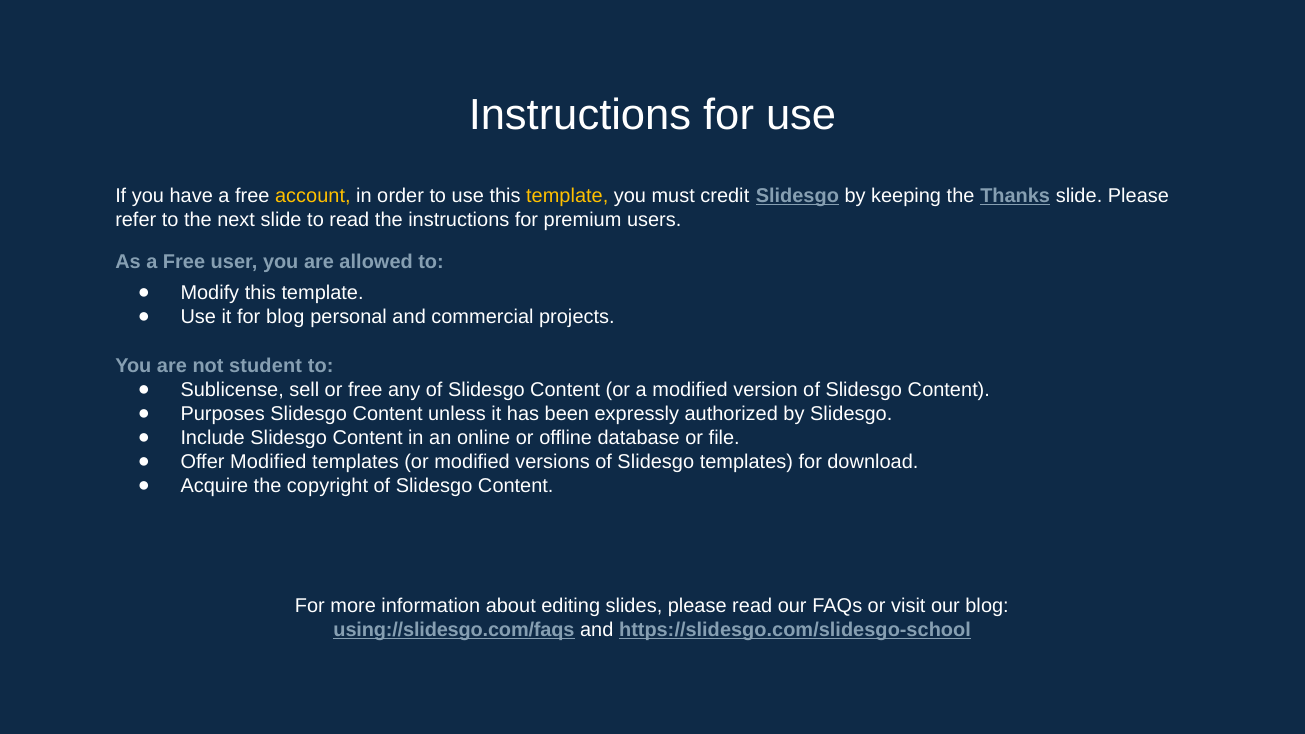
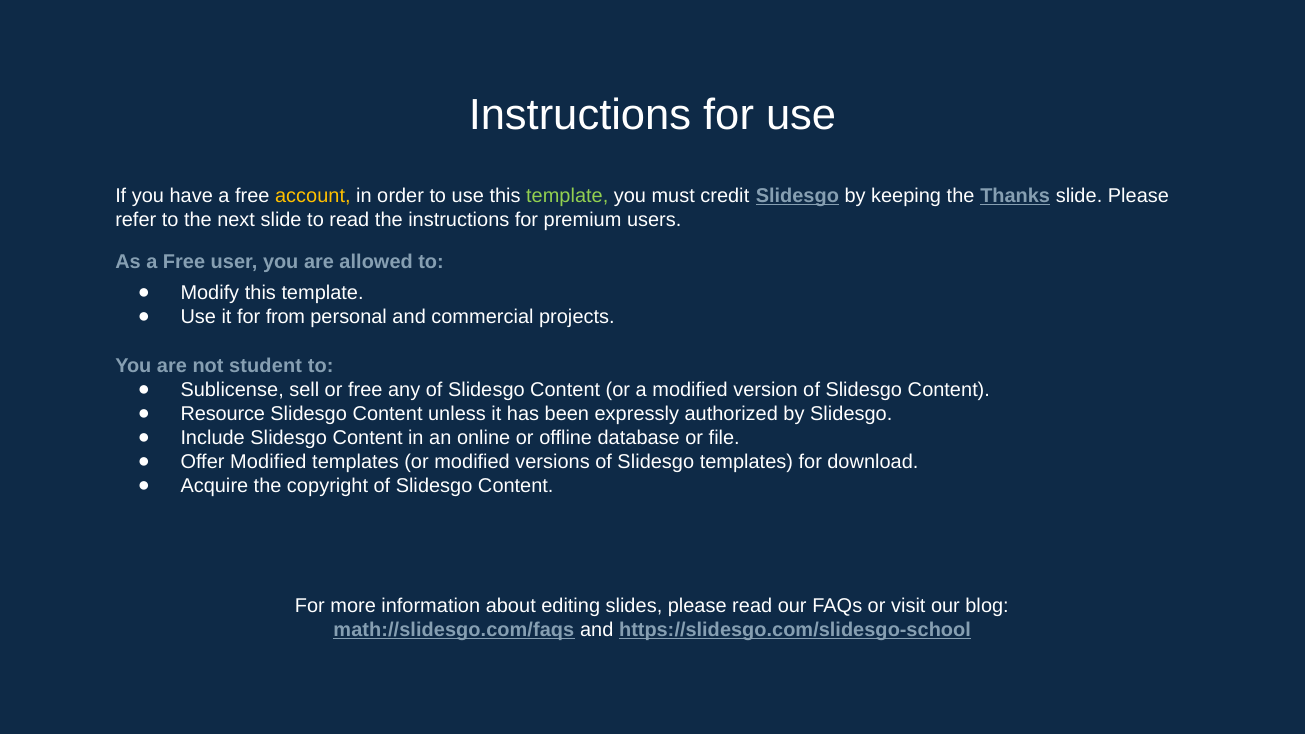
template at (567, 196) colour: yellow -> light green
for blog: blog -> from
Purposes: Purposes -> Resource
using://slidesgo.com/faqs: using://slidesgo.com/faqs -> math://slidesgo.com/faqs
